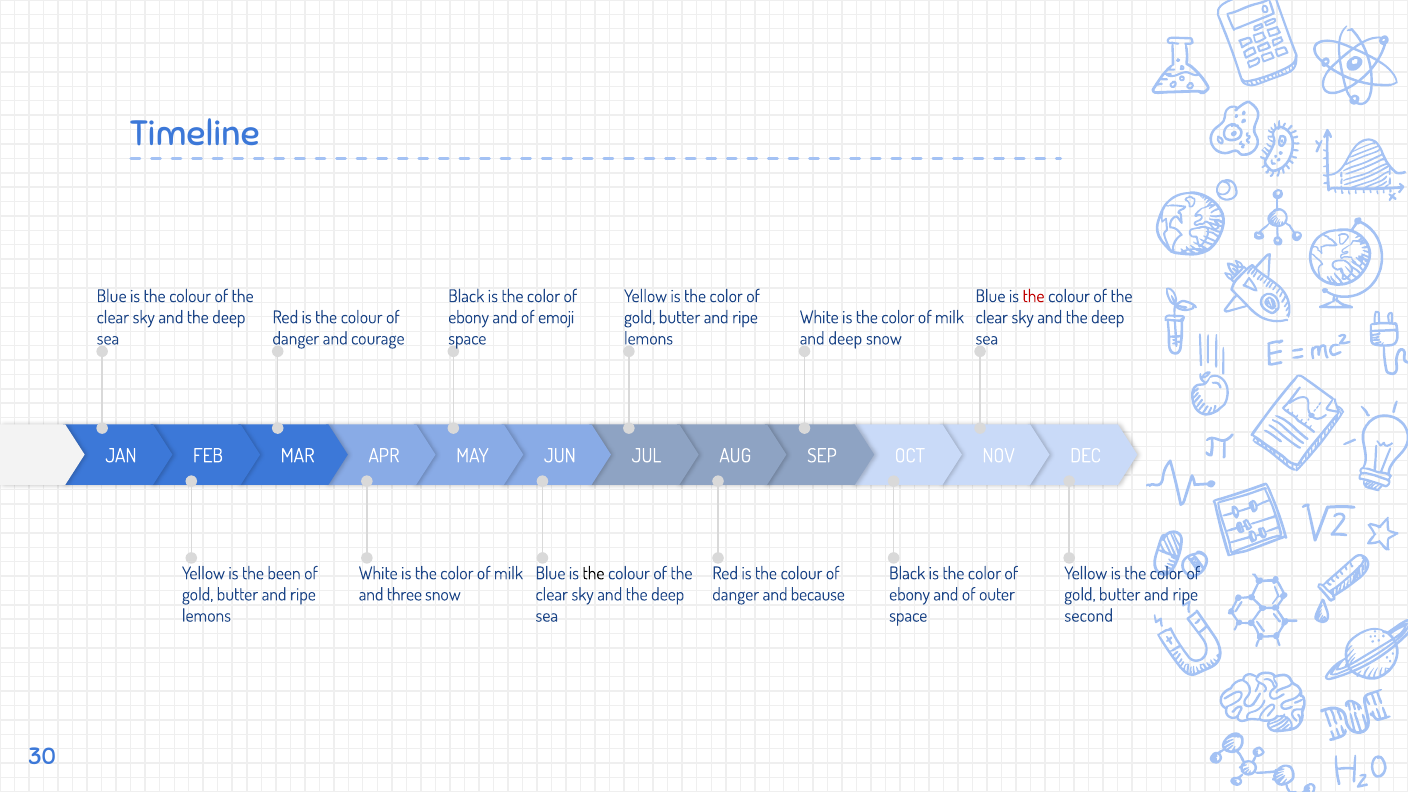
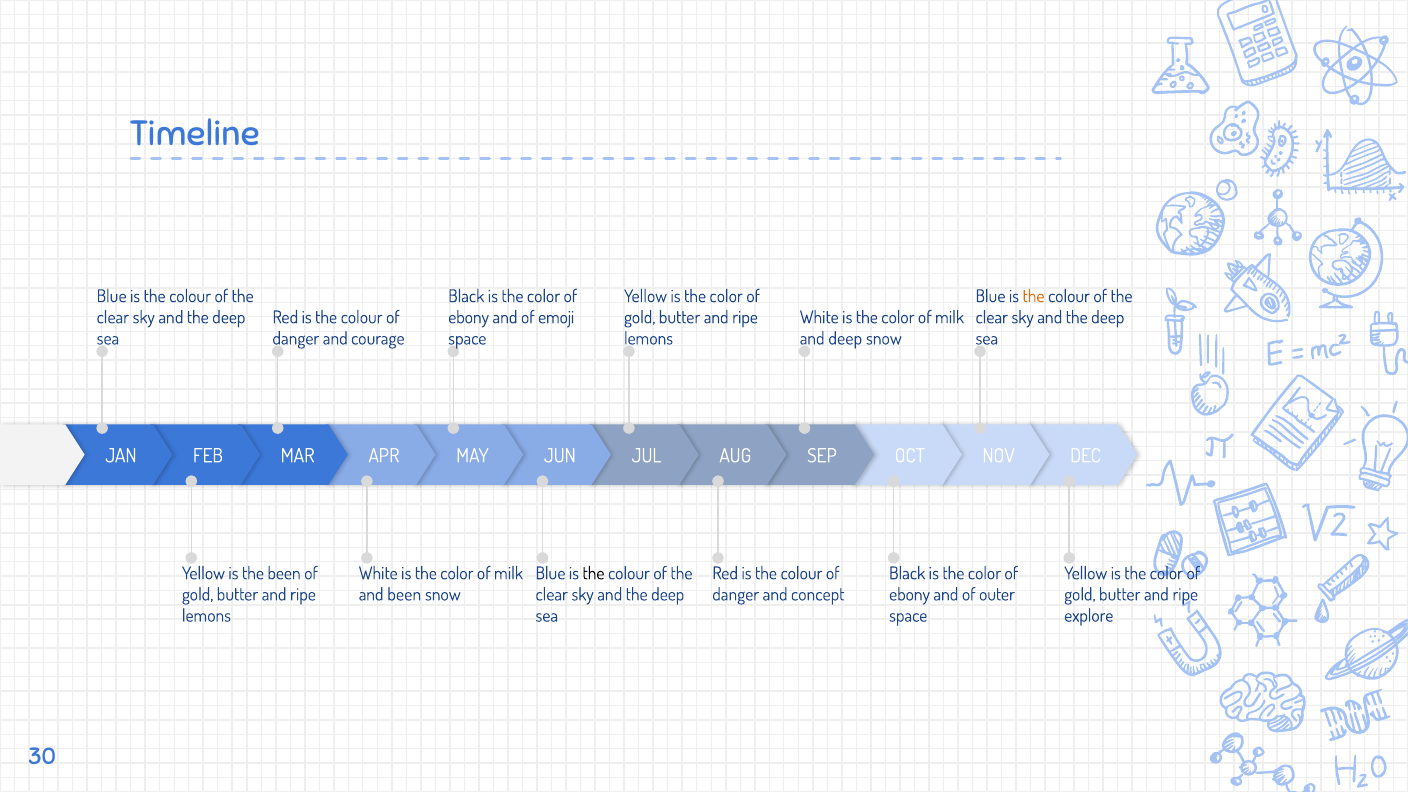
the at (1034, 296) colour: red -> orange
and three: three -> been
because: because -> concept
second: second -> explore
